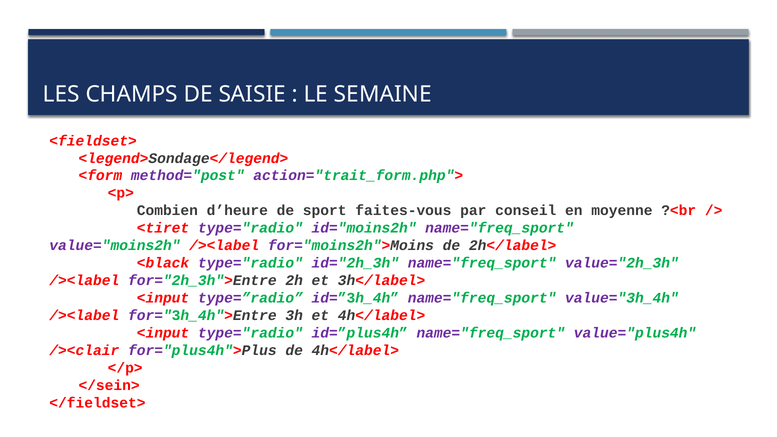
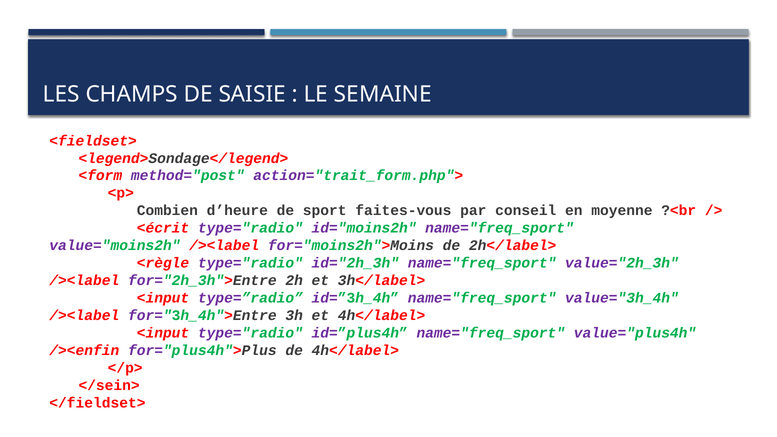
<tiret: <tiret -> <écrit
<black: <black -> <règle
/><clair: /><clair -> /><enfin
